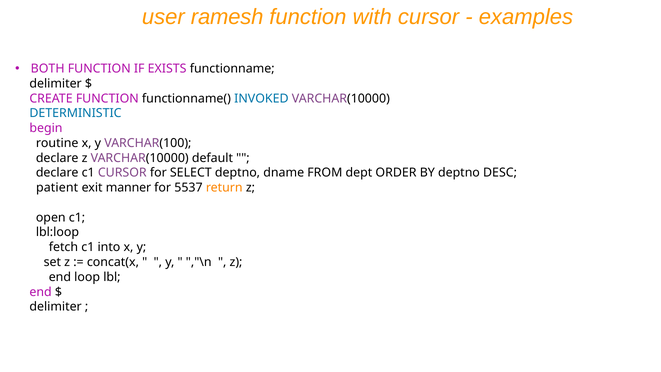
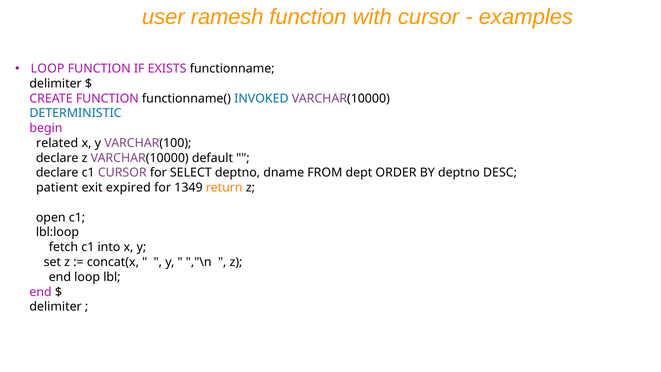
BOTH at (48, 69): BOTH -> LOOP
routine: routine -> related
manner: manner -> expired
5537: 5537 -> 1349
